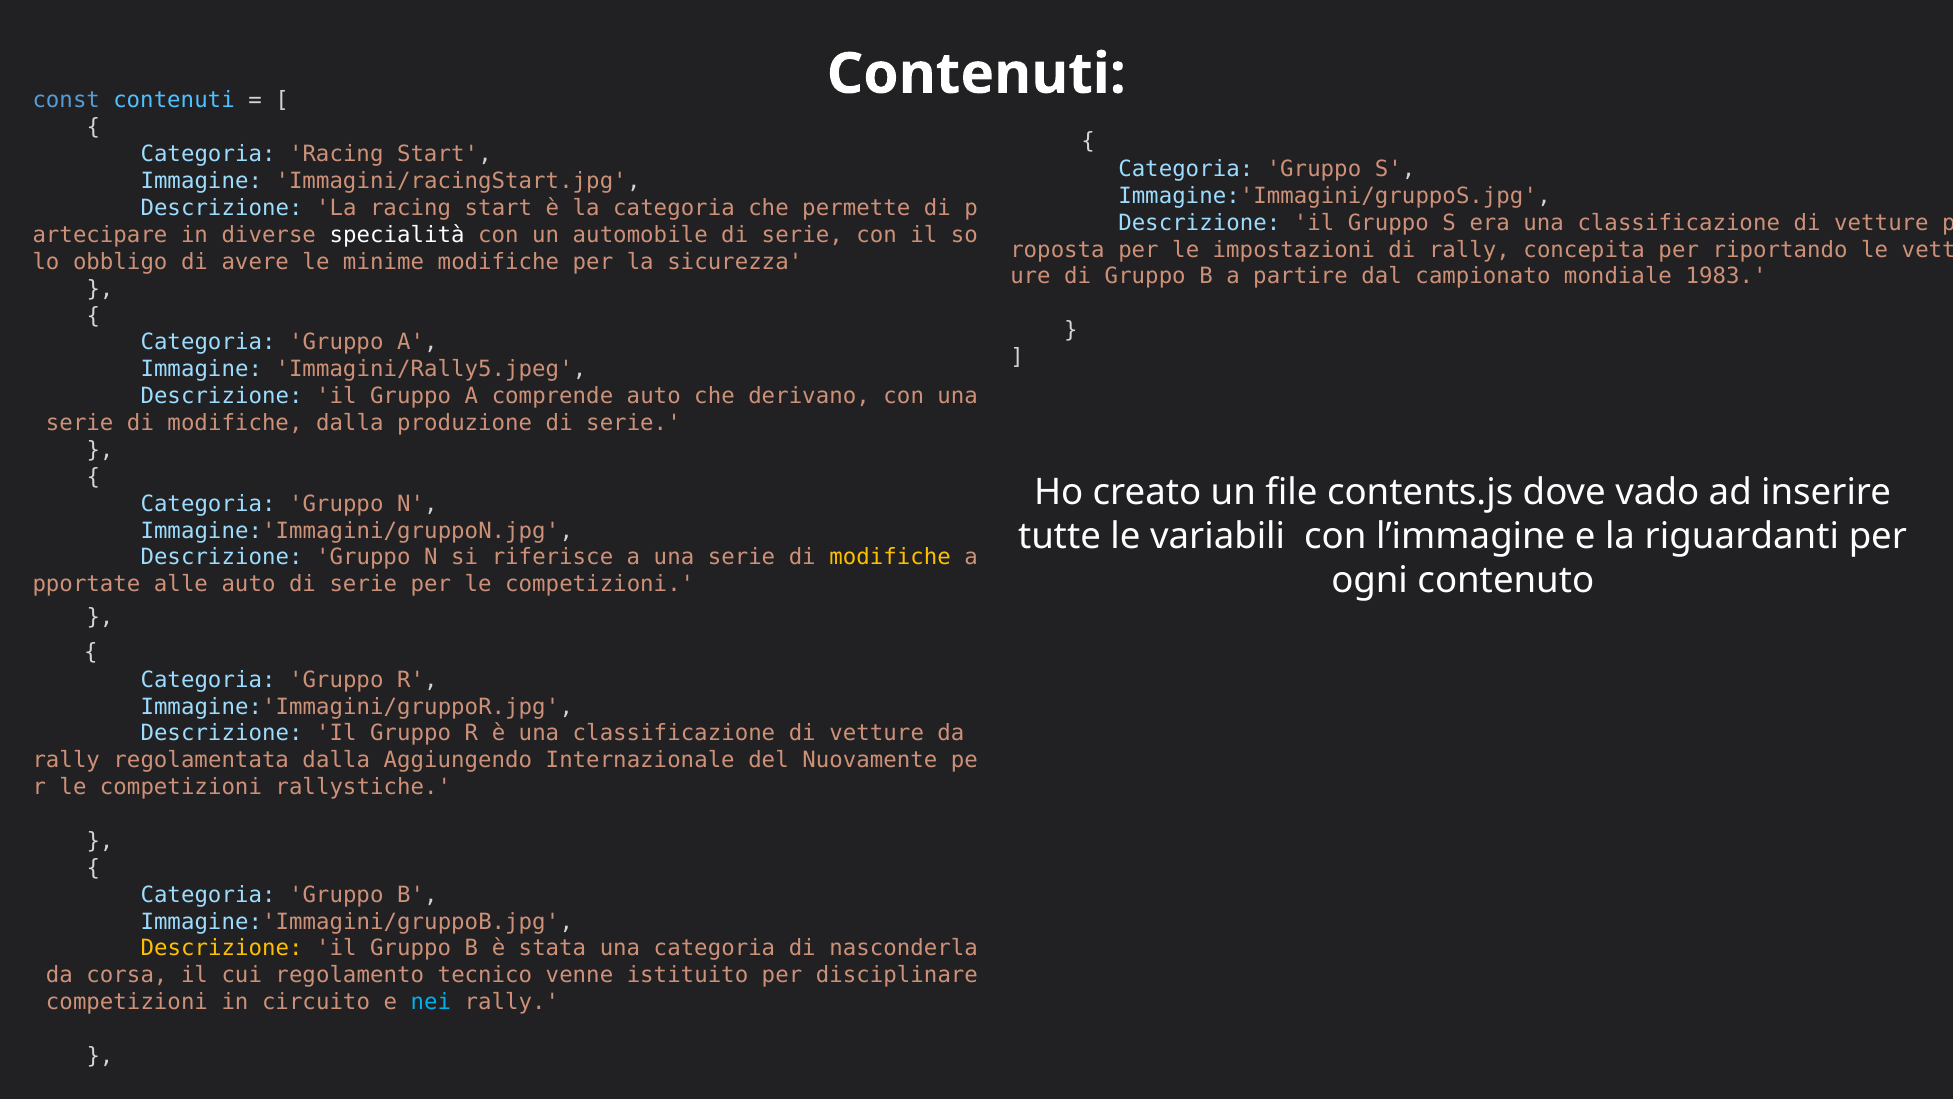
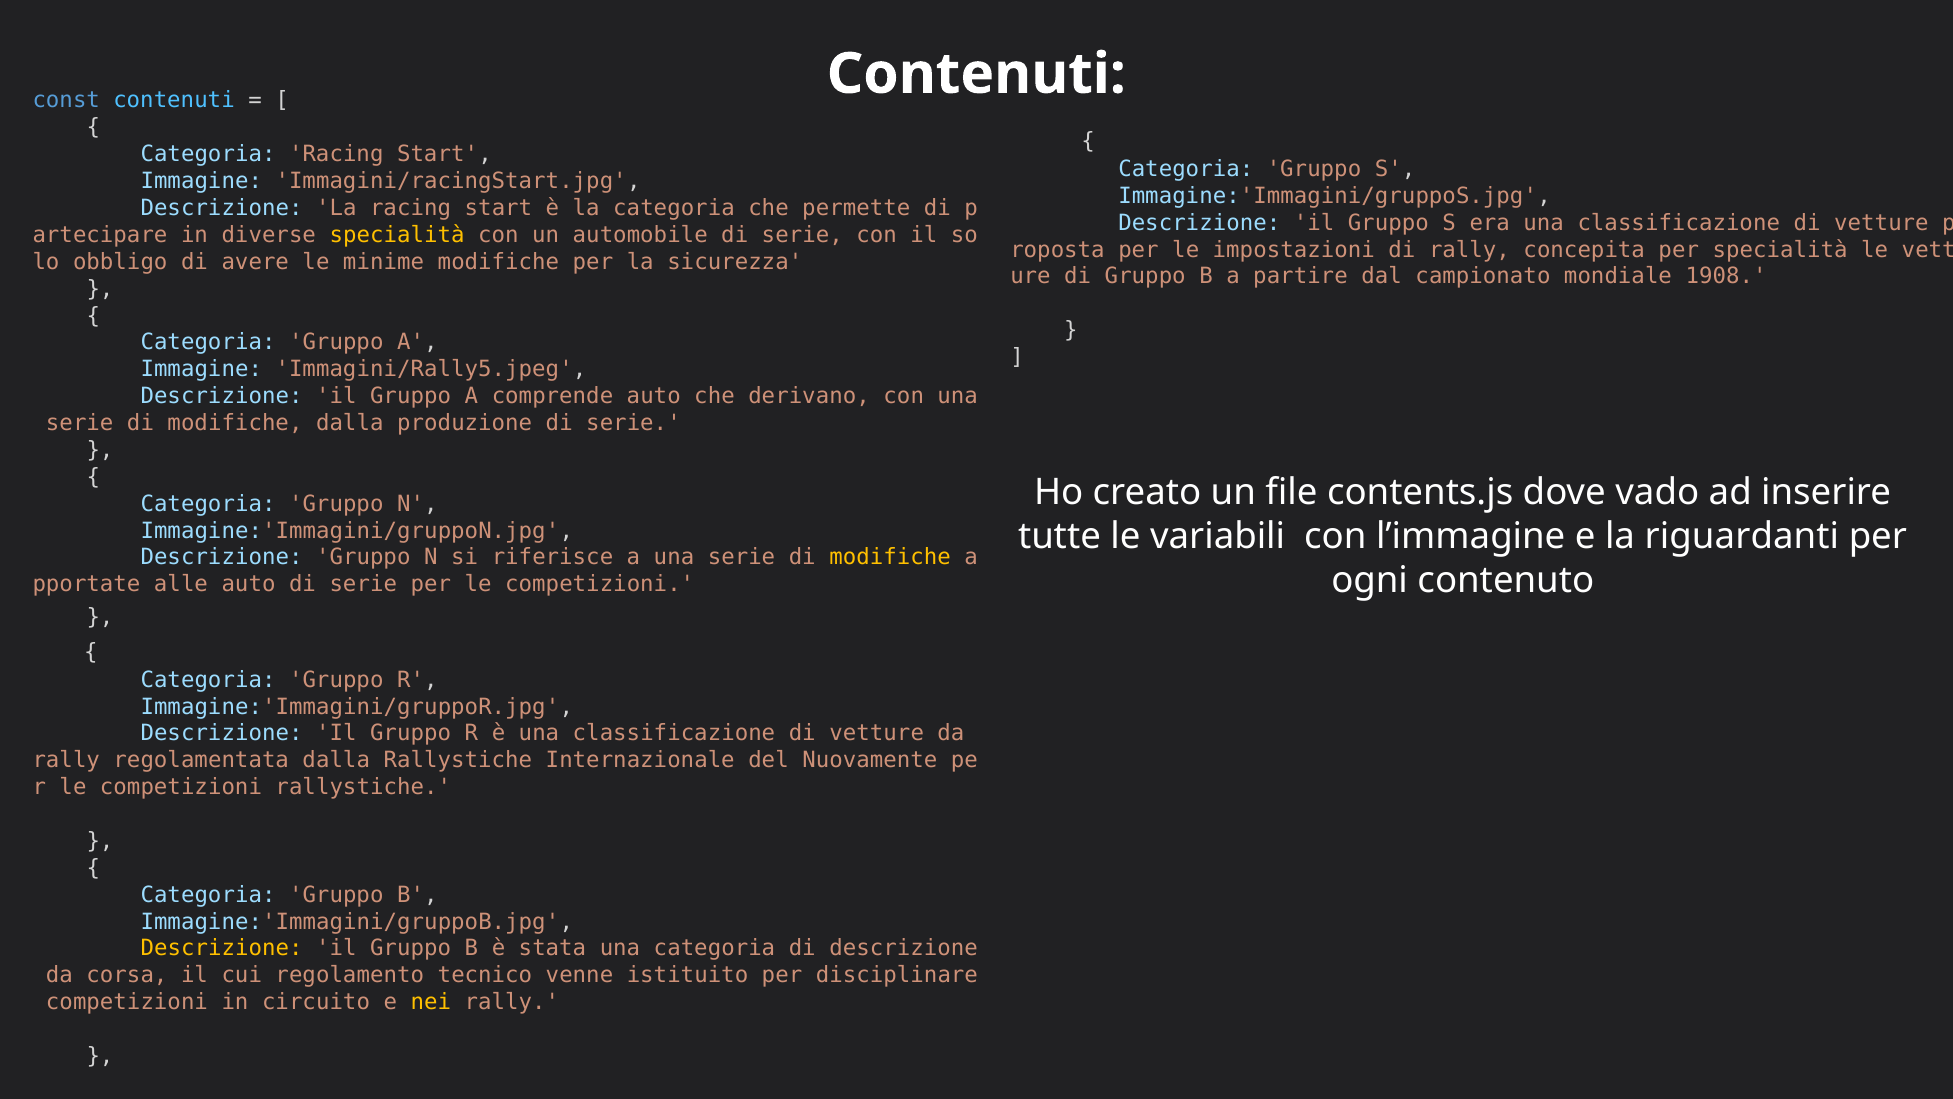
specialità at (397, 235) colour: white -> yellow
per riportando: riportando -> specialità
1983: 1983 -> 1908
dalla Aggiungendo: Aggiungendo -> Rallystiche
di nasconderla: nasconderla -> descrizione
nei colour: light blue -> yellow
